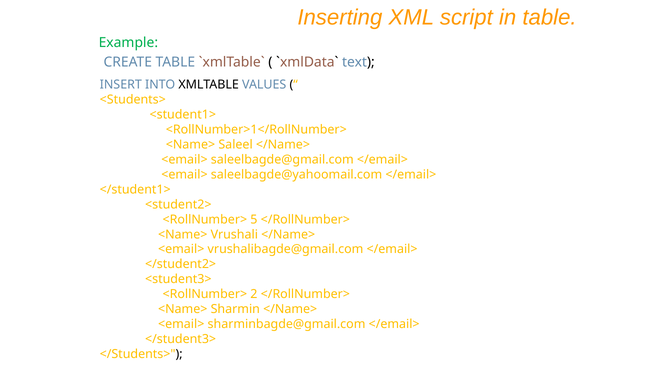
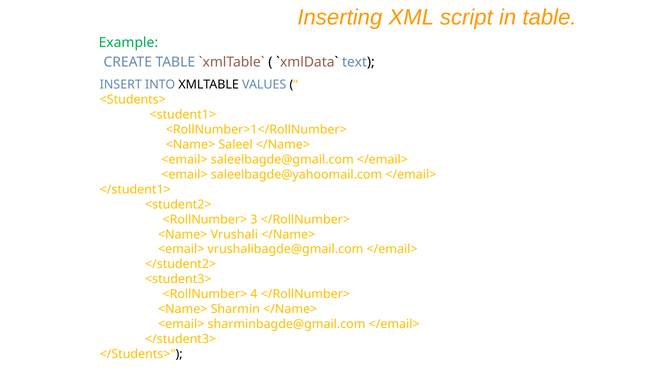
5: 5 -> 3
2: 2 -> 4
